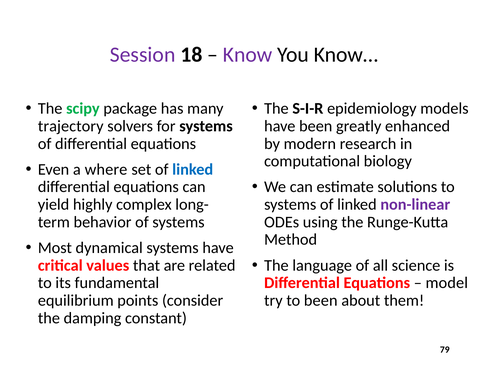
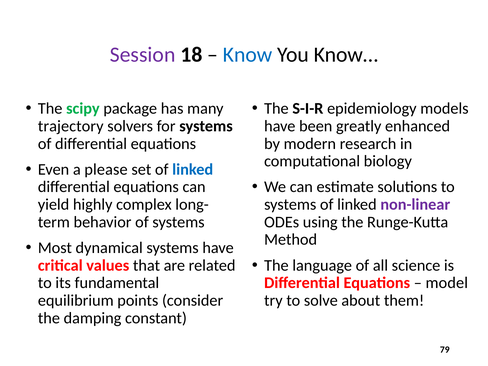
Know colour: purple -> blue
where: where -> please
to been: been -> solve
